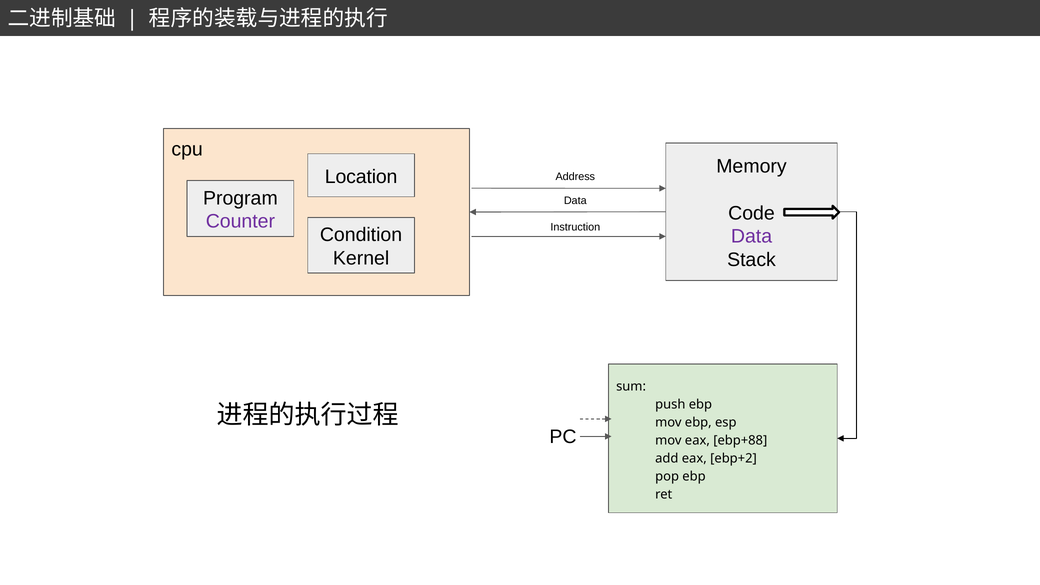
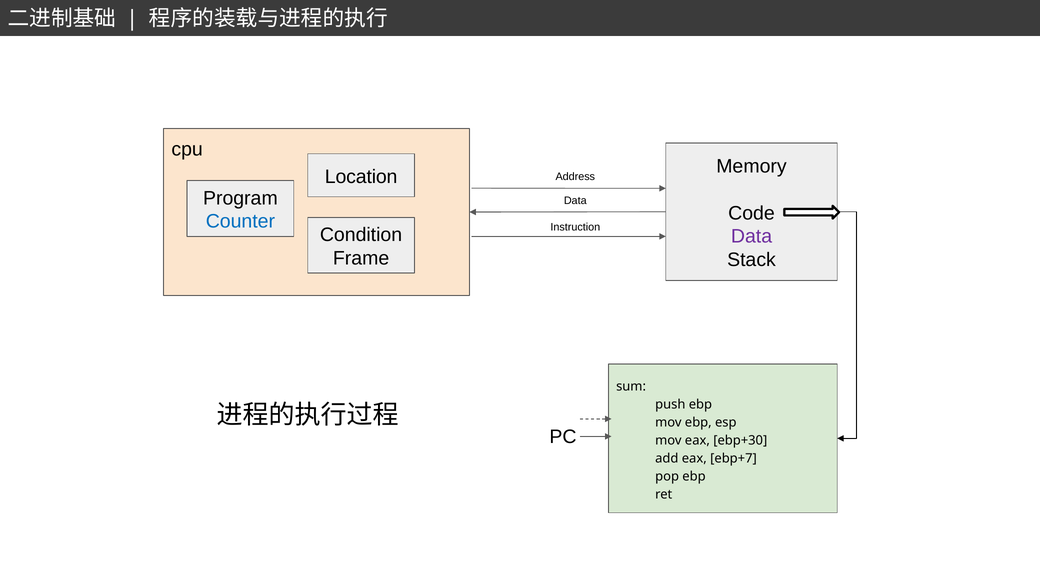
Counter colour: purple -> blue
Kernel: Kernel -> Frame
ebp+88: ebp+88 -> ebp+30
ebp+2: ebp+2 -> ebp+7
